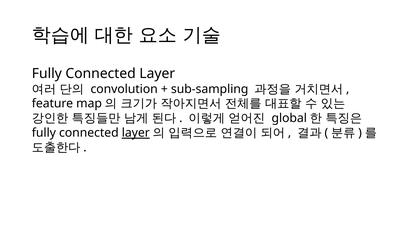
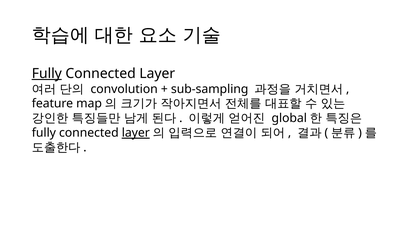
Fully at (47, 73) underline: none -> present
